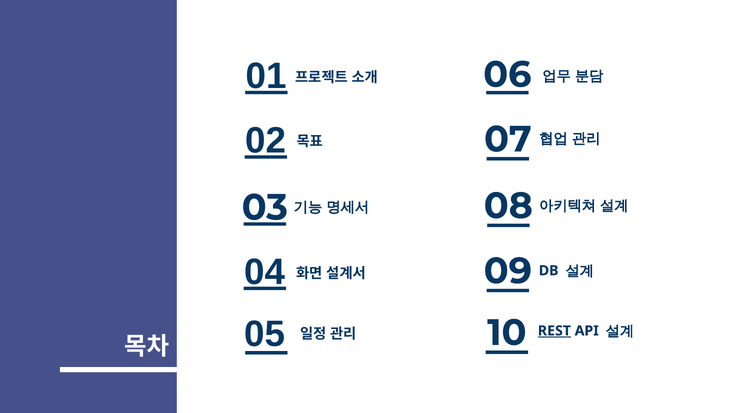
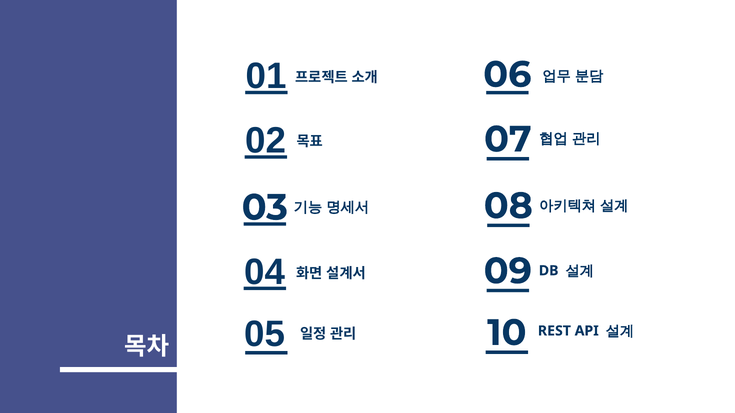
REST underline: present -> none
